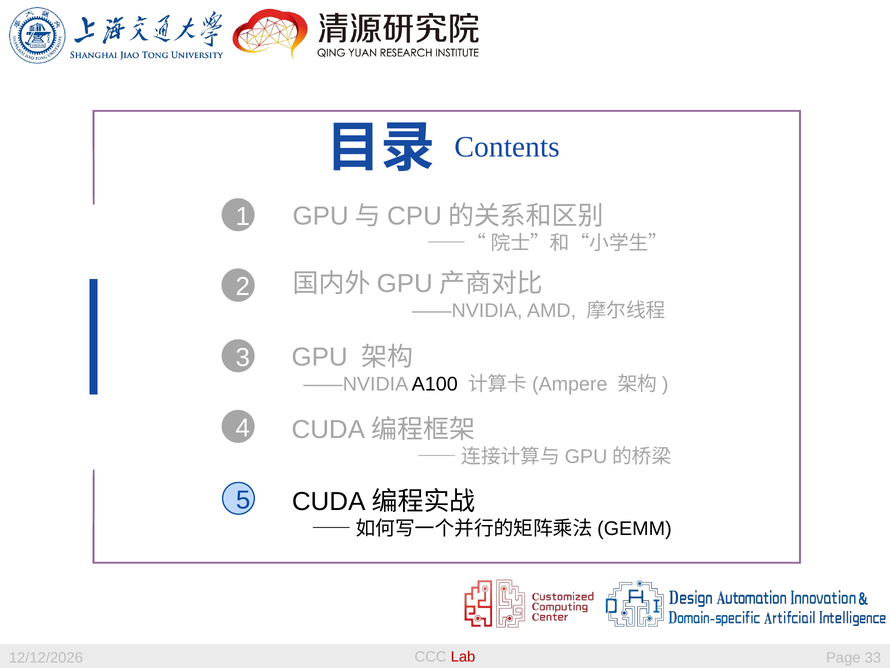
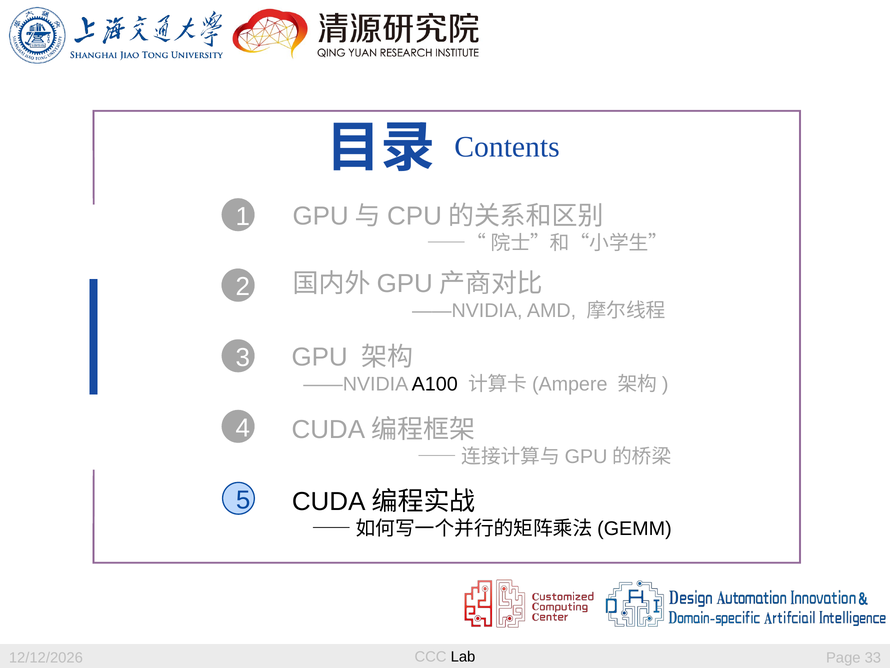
Lab colour: red -> black
